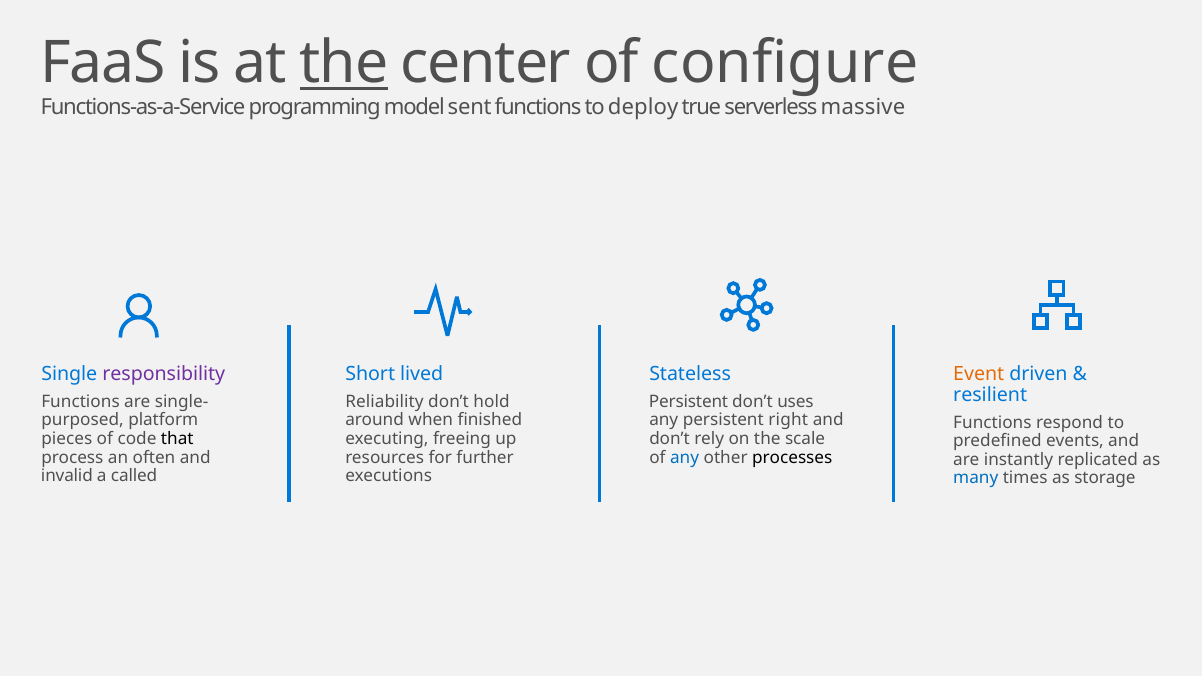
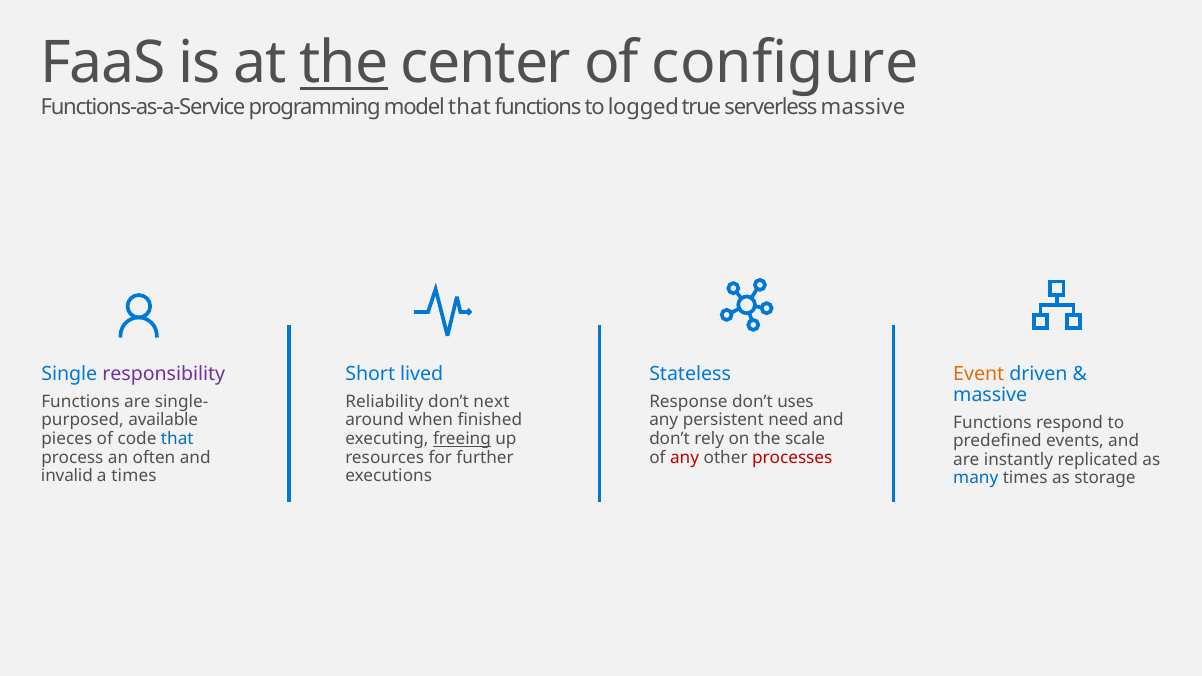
model sent: sent -> that
deploy: deploy -> logged
resilient at (990, 395): resilient -> massive
hold: hold -> next
Persistent at (689, 402): Persistent -> Response
platform: platform -> available
right: right -> need
that at (177, 439) colour: black -> blue
freeing underline: none -> present
any at (685, 457) colour: blue -> red
processes colour: black -> red
a called: called -> times
